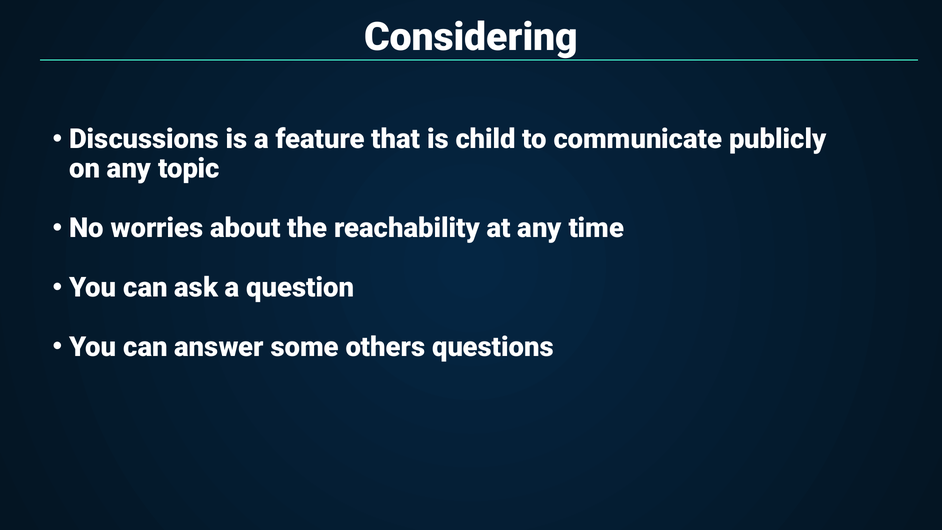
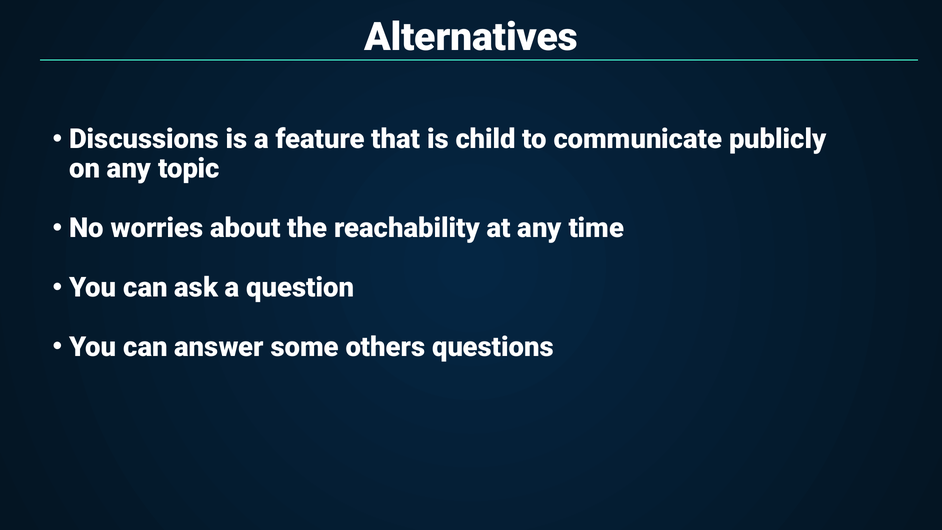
Considering: Considering -> Alternatives
